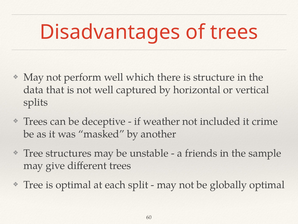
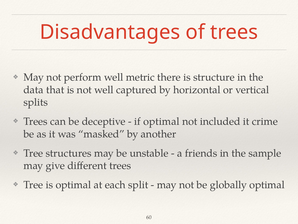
which: which -> metric
if weather: weather -> optimal
